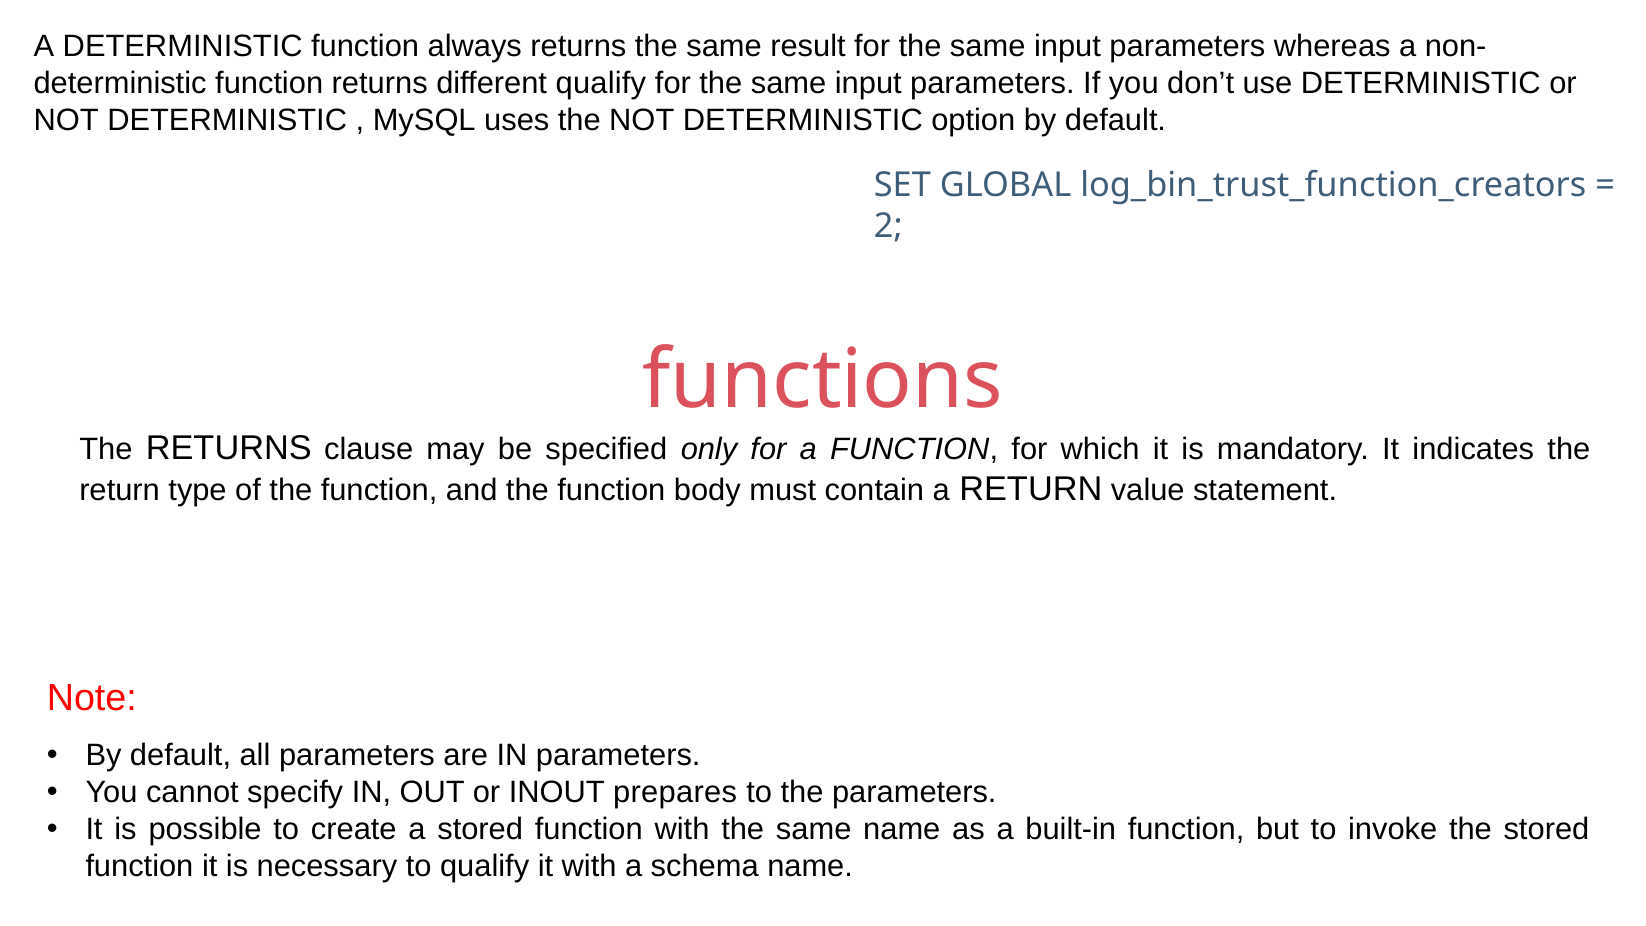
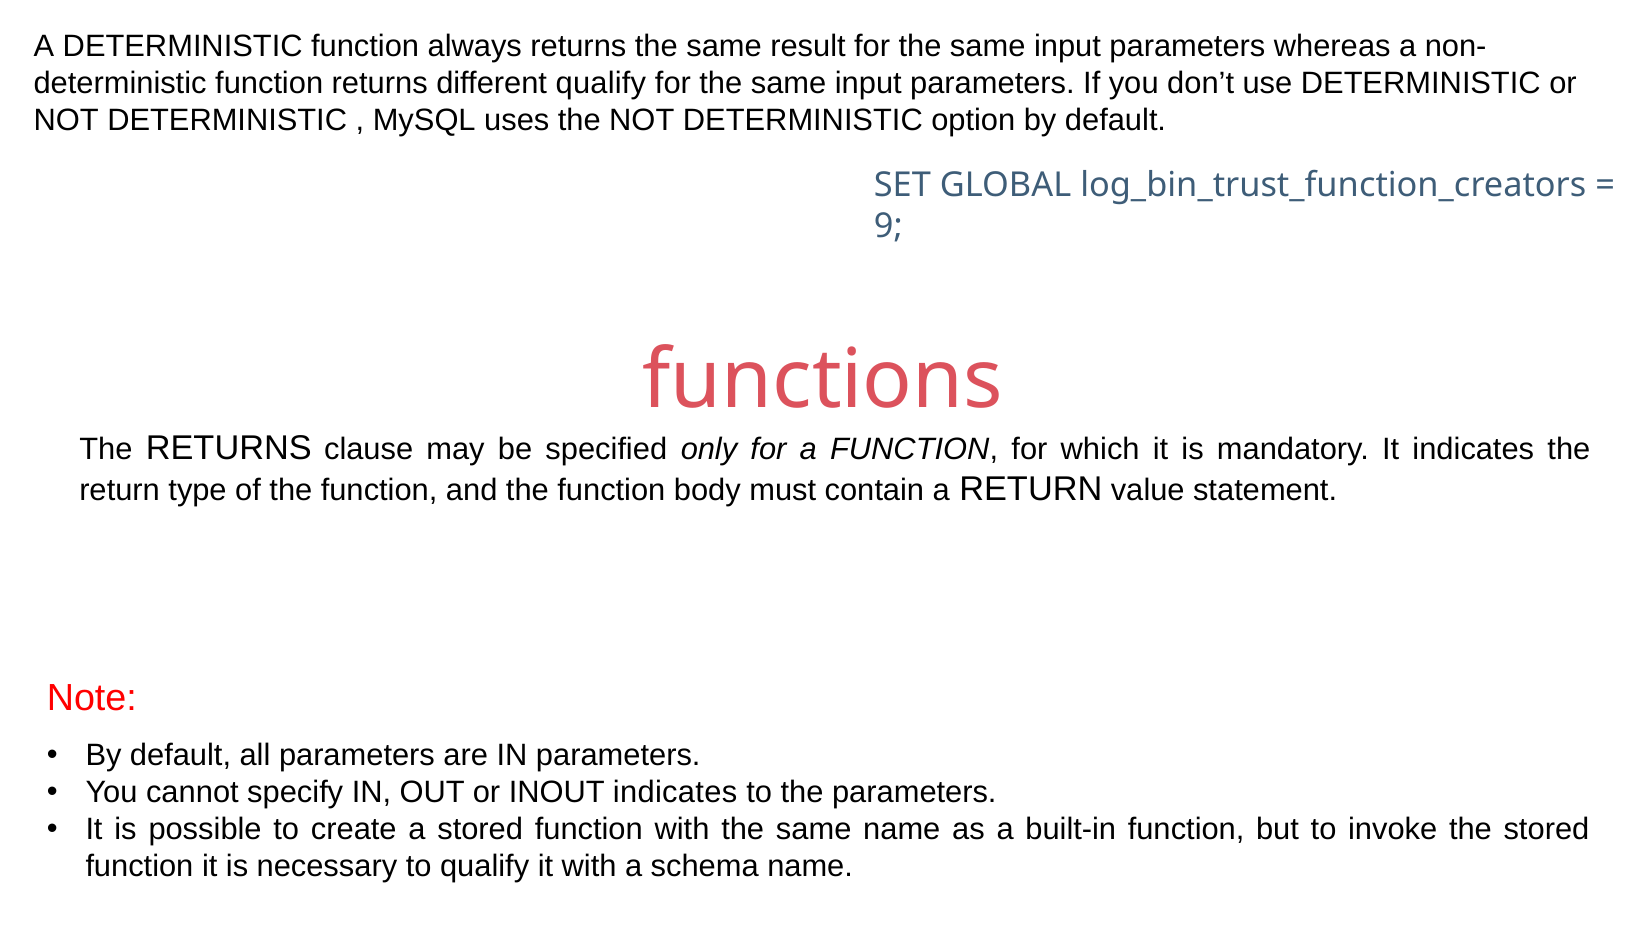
2: 2 -> 9
INOUT prepares: prepares -> indicates
